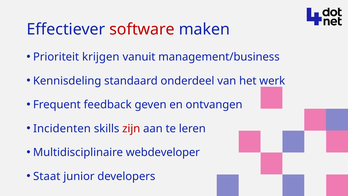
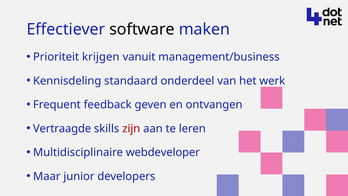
software colour: red -> black
Incidenten: Incidenten -> Vertraagde
Staat: Staat -> Maar
